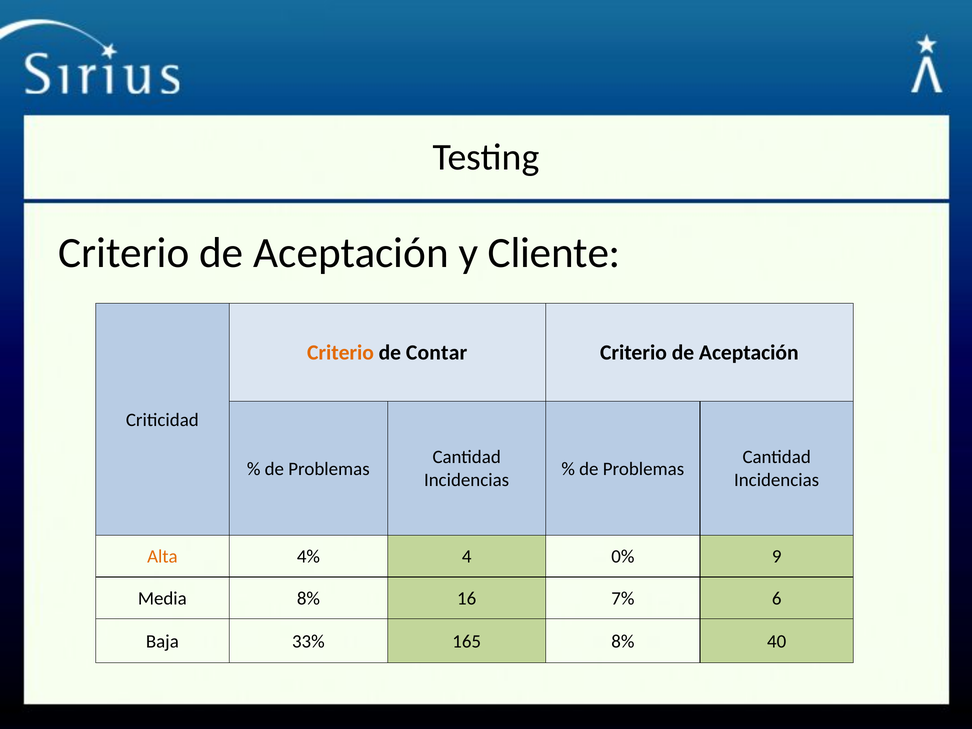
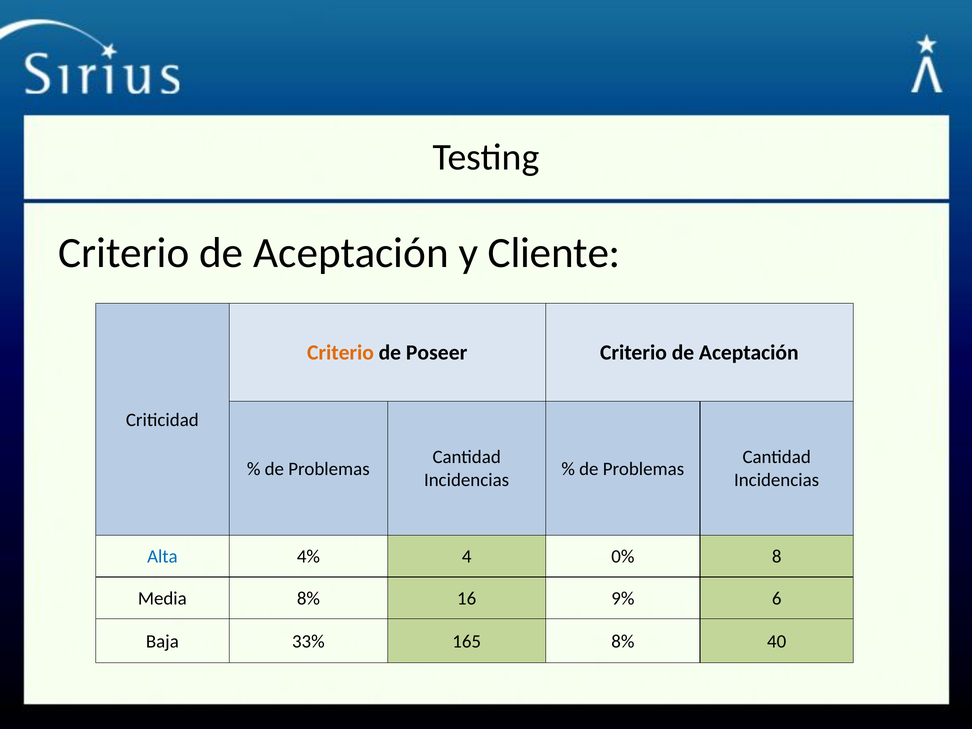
Contar: Contar -> Poseer
Alta colour: orange -> blue
9: 9 -> 8
7%: 7% -> 9%
